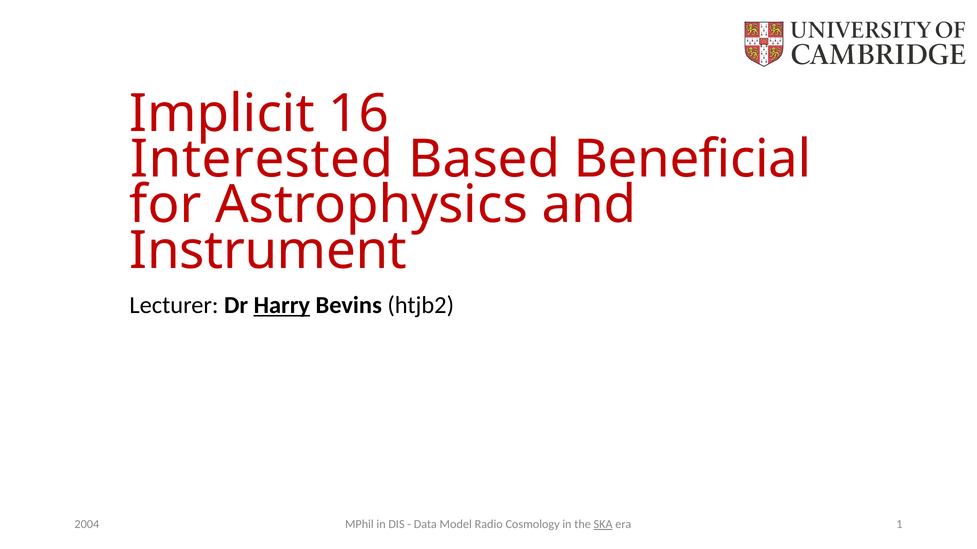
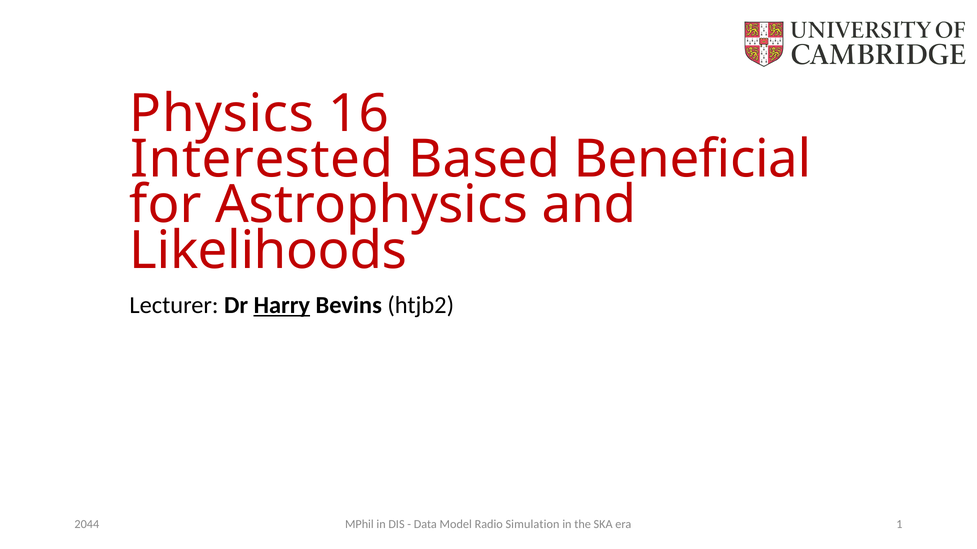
Implicit: Implicit -> Physics
Instrument: Instrument -> Likelihoods
Cosmology: Cosmology -> Simulation
SKA underline: present -> none
2004: 2004 -> 2044
